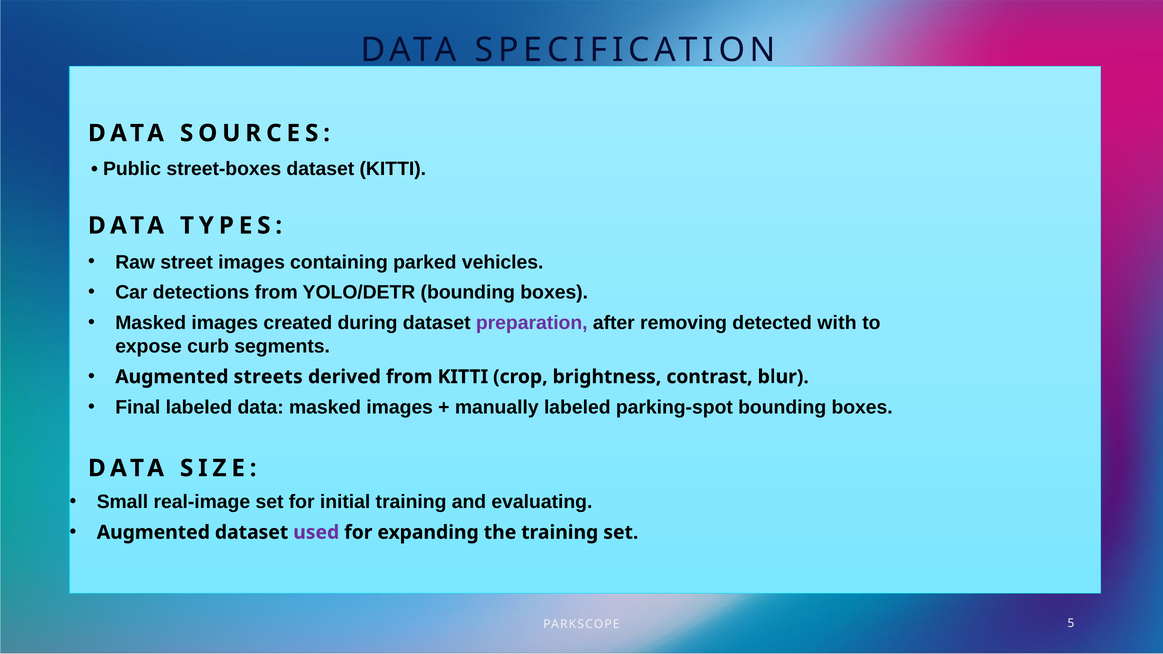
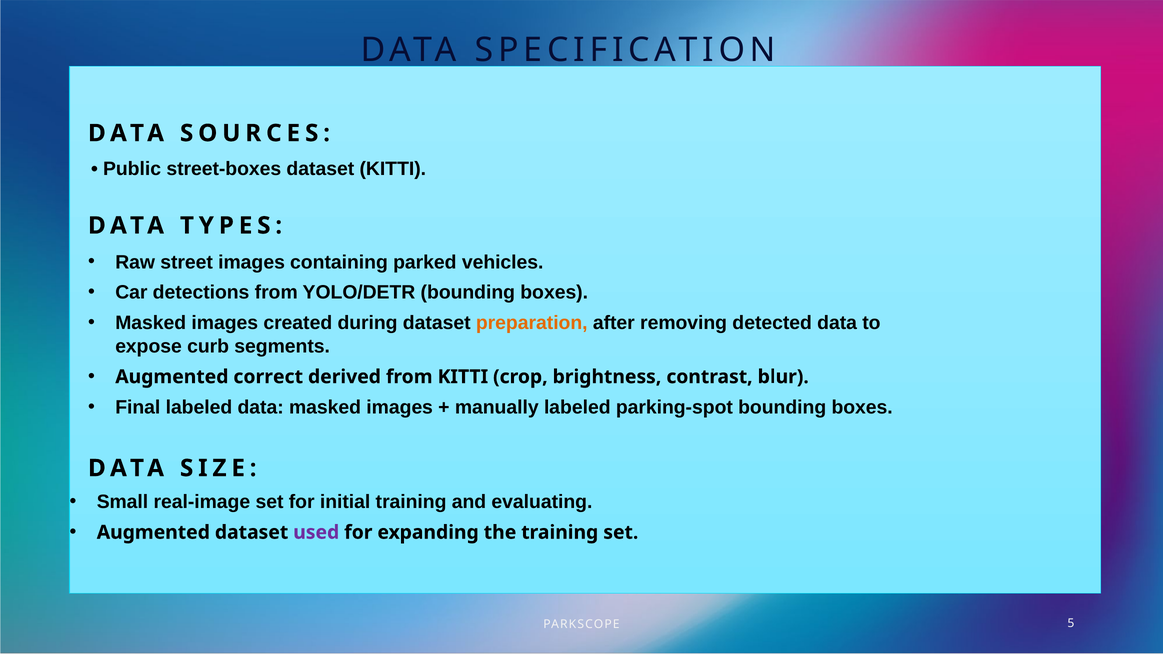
preparation colour: purple -> orange
detected with: with -> data
streets: streets -> correct
